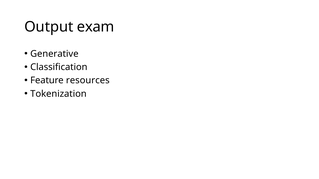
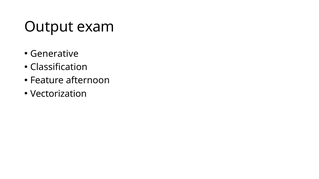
resources: resources -> afternoon
Tokenization: Tokenization -> Vectorization
